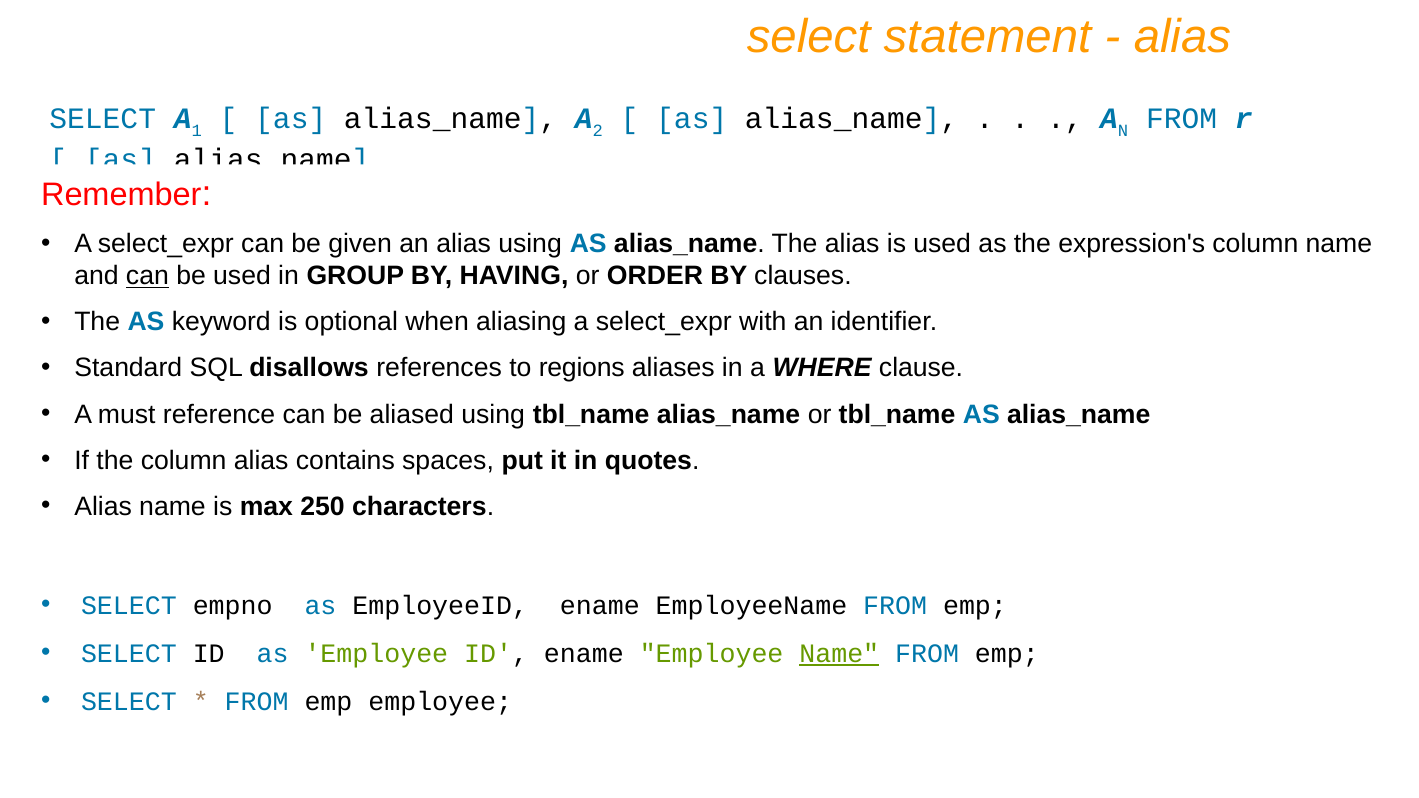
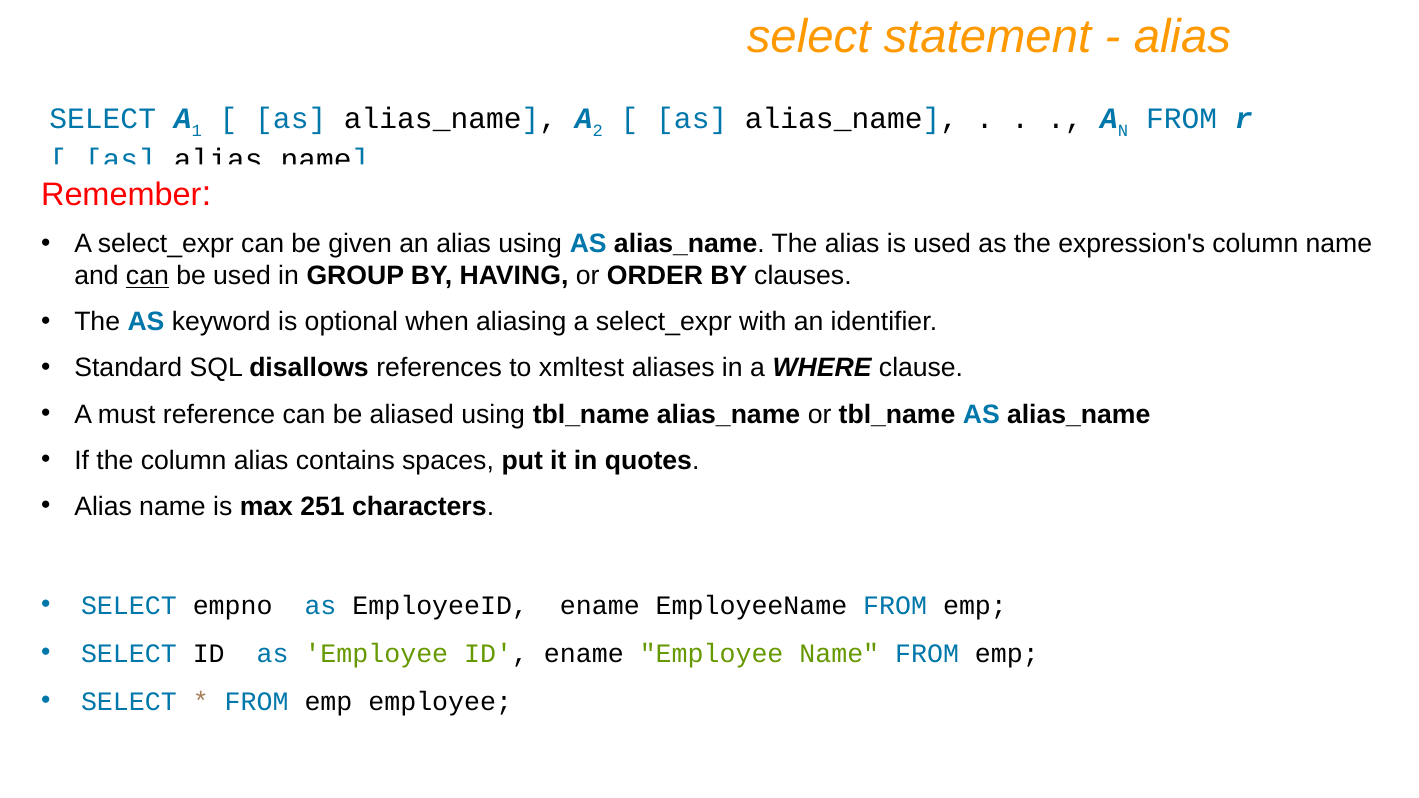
regions: regions -> xmltest
250: 250 -> 251
Name at (839, 654) underline: present -> none
